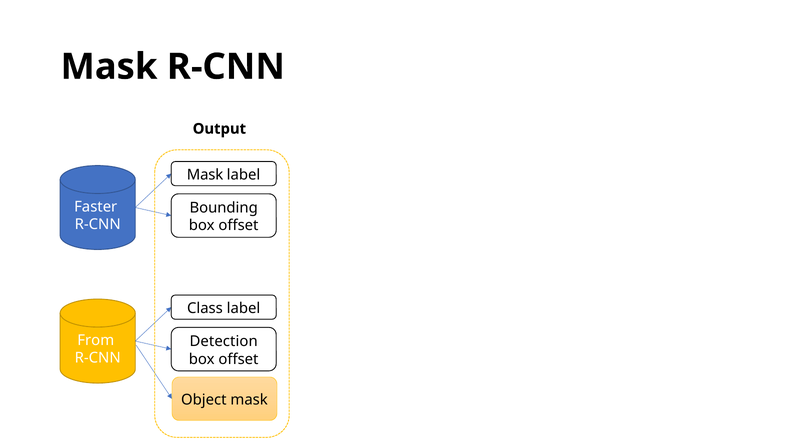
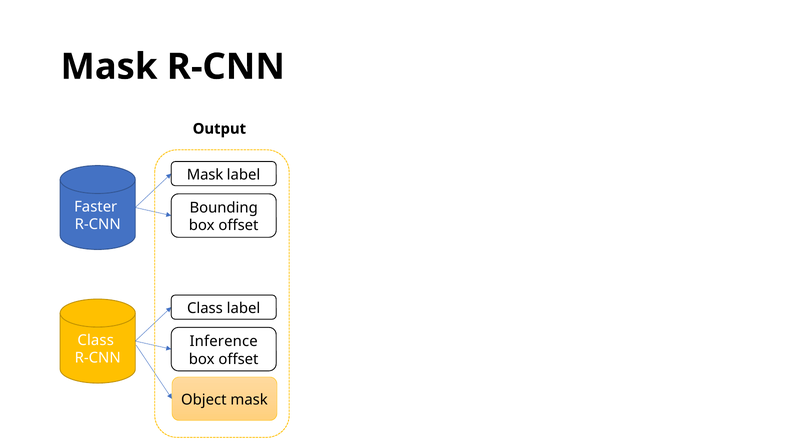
From at (96, 340): From -> Class
Detection: Detection -> Inference
